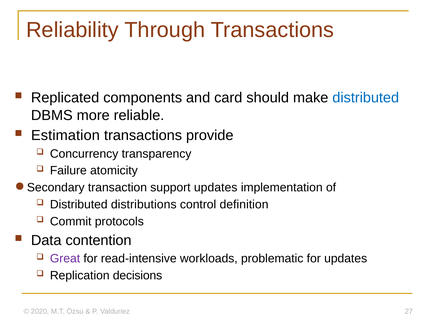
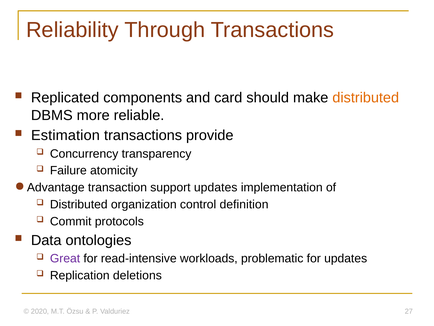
distributed at (366, 98) colour: blue -> orange
Secondary: Secondary -> Advantage
distributions: distributions -> organization
contention: contention -> ontologies
decisions: decisions -> deletions
